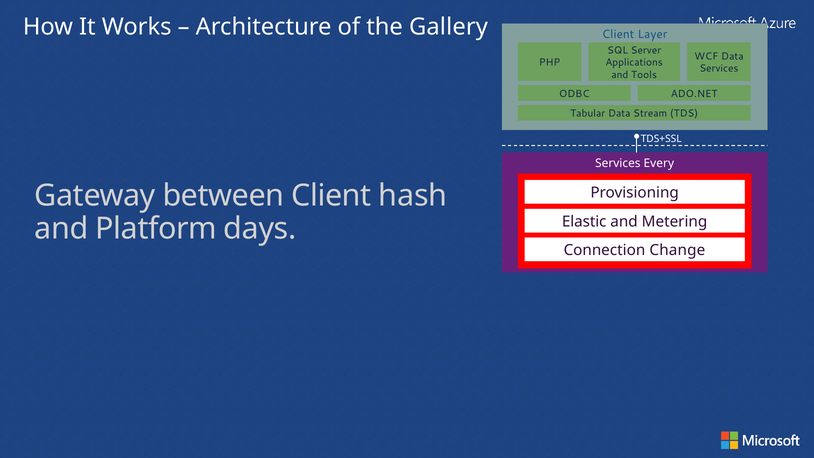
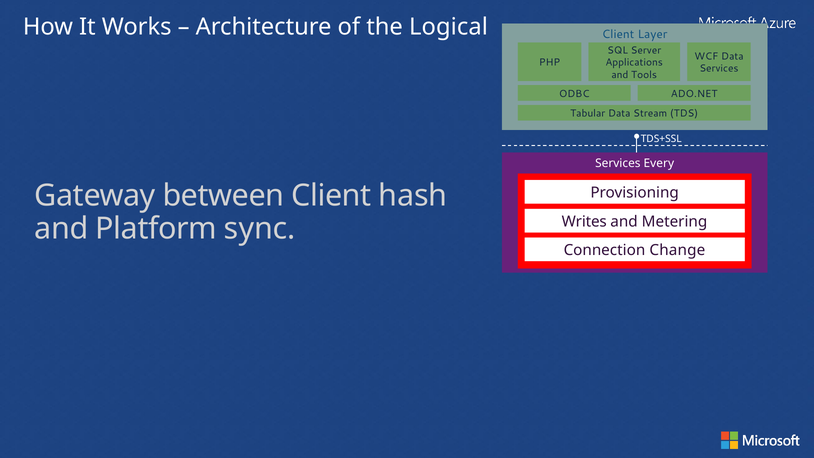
Gallery: Gallery -> Logical
Elastic: Elastic -> Writes
days: days -> sync
